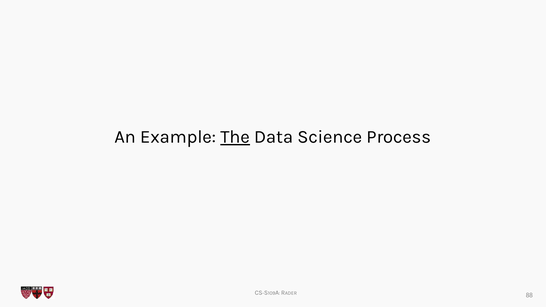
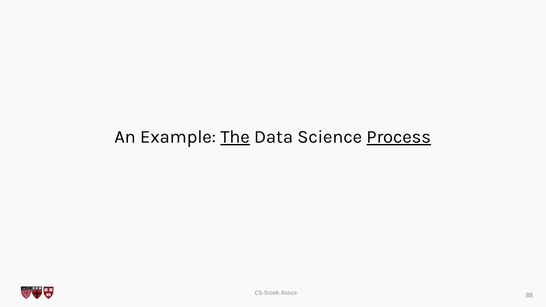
Process underline: none -> present
